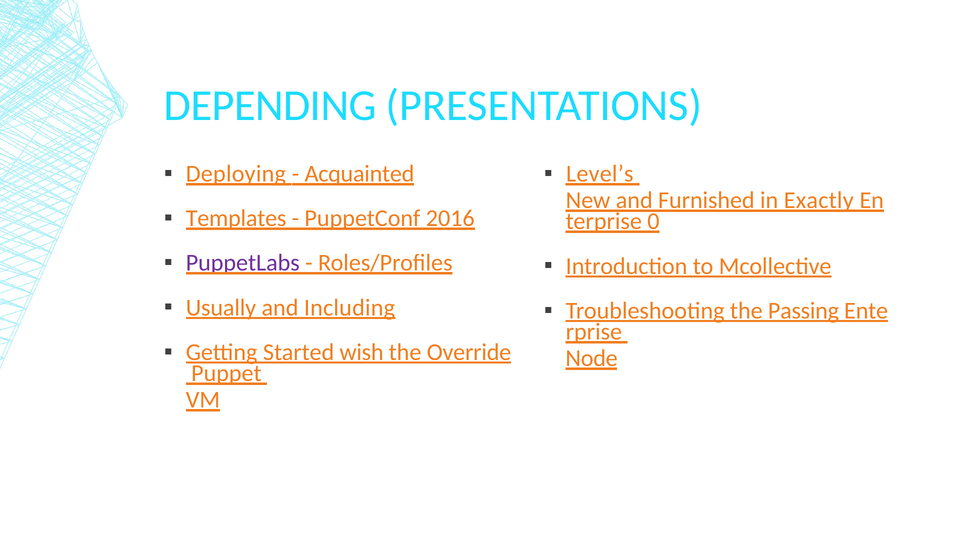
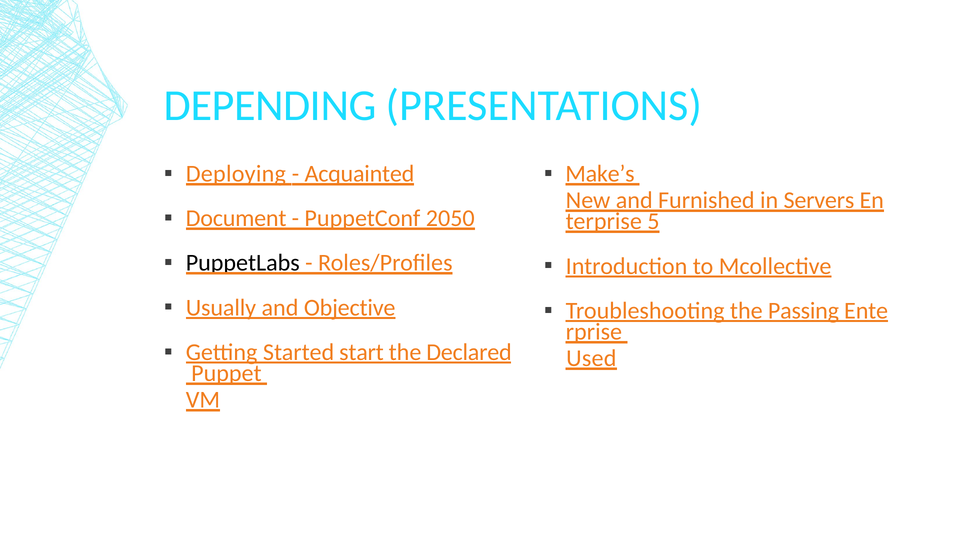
Level’s: Level’s -> Make’s
Exactly: Exactly -> Servers
Templates: Templates -> Document
2016: 2016 -> 2050
0: 0 -> 5
PuppetLabs colour: purple -> black
Including: Including -> Objective
wish: wish -> start
Override: Override -> Declared
Node: Node -> Used
